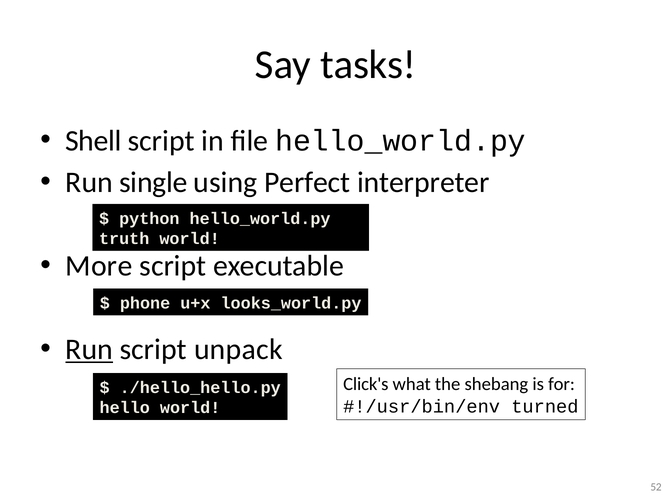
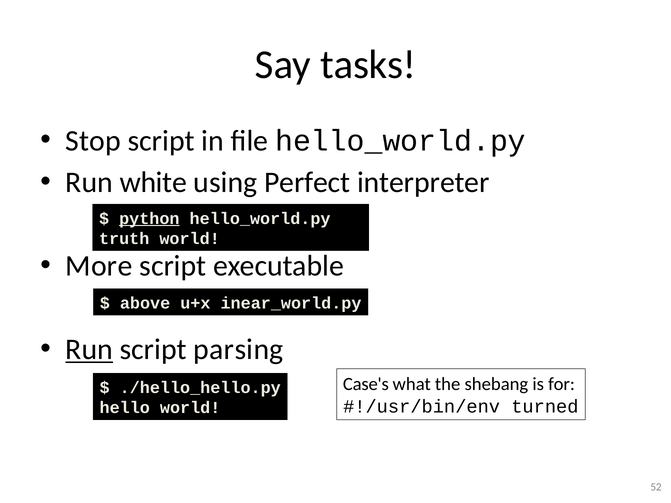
Shell: Shell -> Stop
single: single -> white
python underline: none -> present
phone: phone -> above
looks_world.py: looks_world.py -> inear_world.py
unpack: unpack -> parsing
Click's: Click's -> Case's
